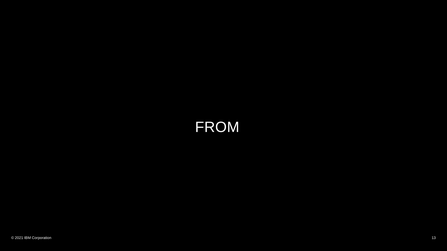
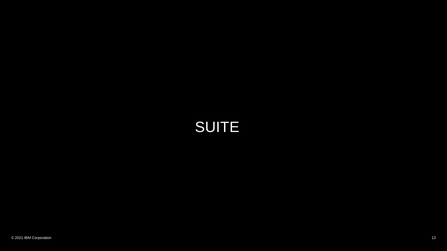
FROM: FROM -> SUITE
